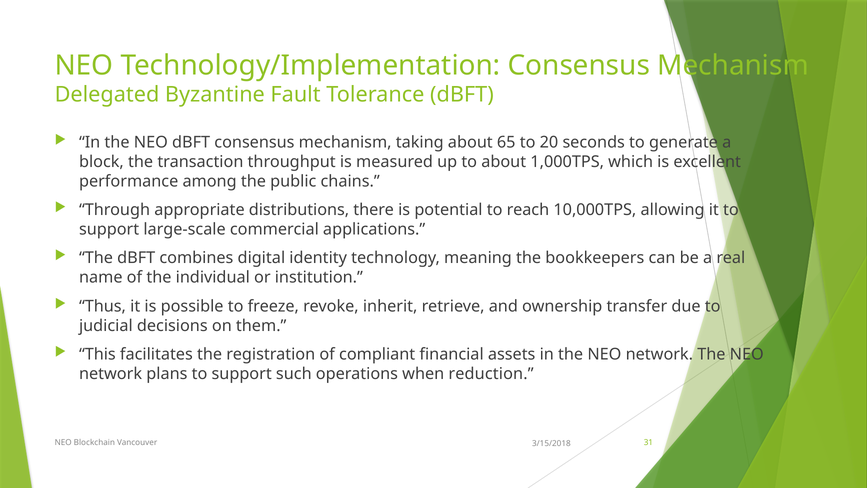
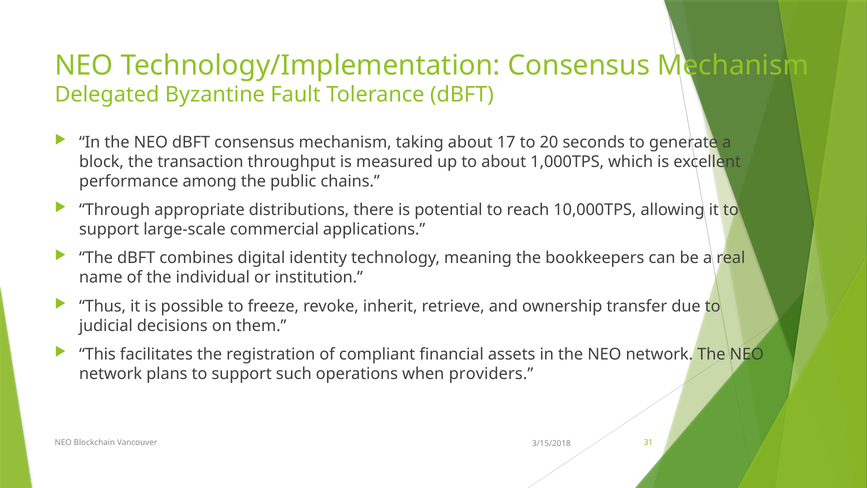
65: 65 -> 17
reduction: reduction -> providers
